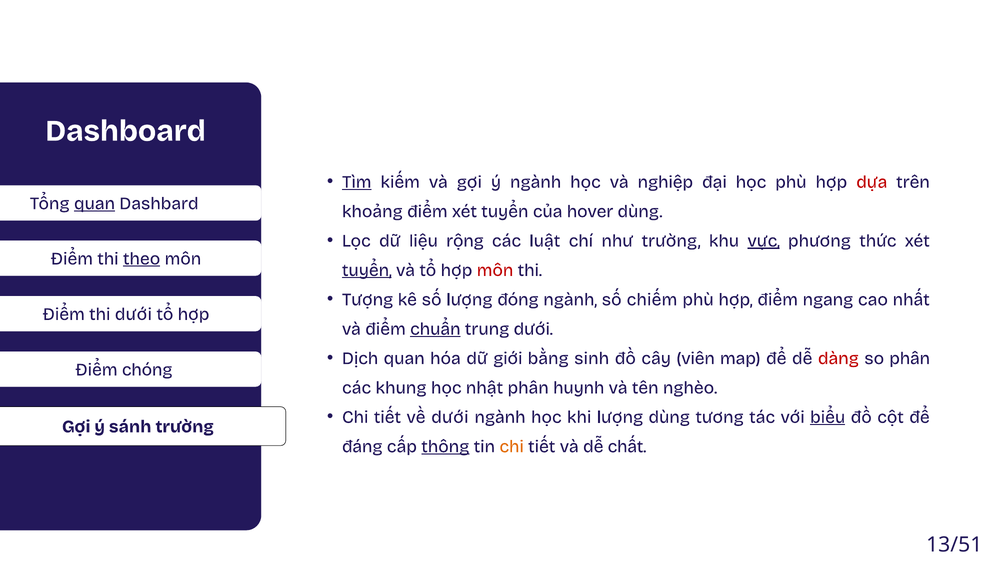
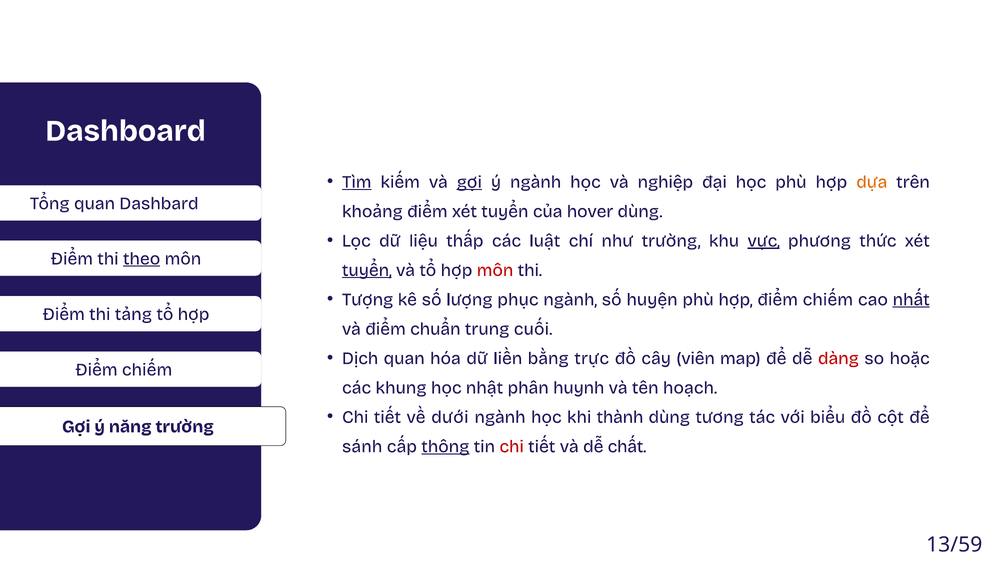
gợi at (469, 182) underline: none -> present
dựa colour: red -> orange
quan at (94, 203) underline: present -> none
rộng: rộng -> thấp
đóng: đóng -> phục
chiếm: chiếm -> huyện
hợp điểm ngang: ngang -> chiếm
nhất underline: none -> present
dưới at (133, 314): dưới -> tảng
chuẩn underline: present -> none
trung dưới: dưới -> cuối
giới: giới -> liền
sinh: sinh -> trực
so phân: phân -> hoặc
chóng at (147, 370): chóng -> chiếm
nghèo: nghèo -> hoạch
khi lượng: lượng -> thành
biểu underline: present -> none
sánh: sánh -> năng
đáng: đáng -> sánh
chi at (512, 446) colour: orange -> red
13/51: 13/51 -> 13/59
